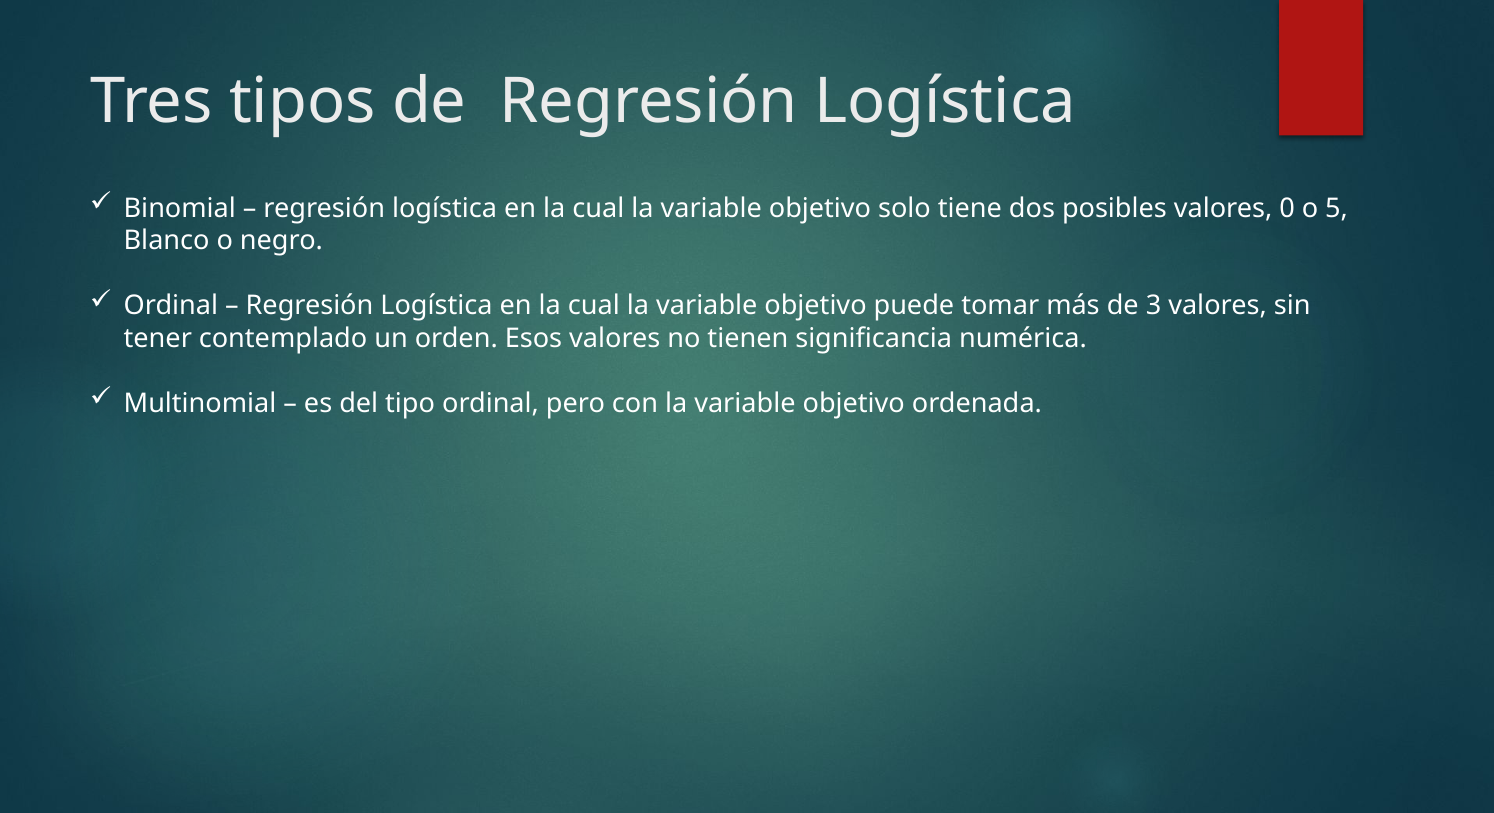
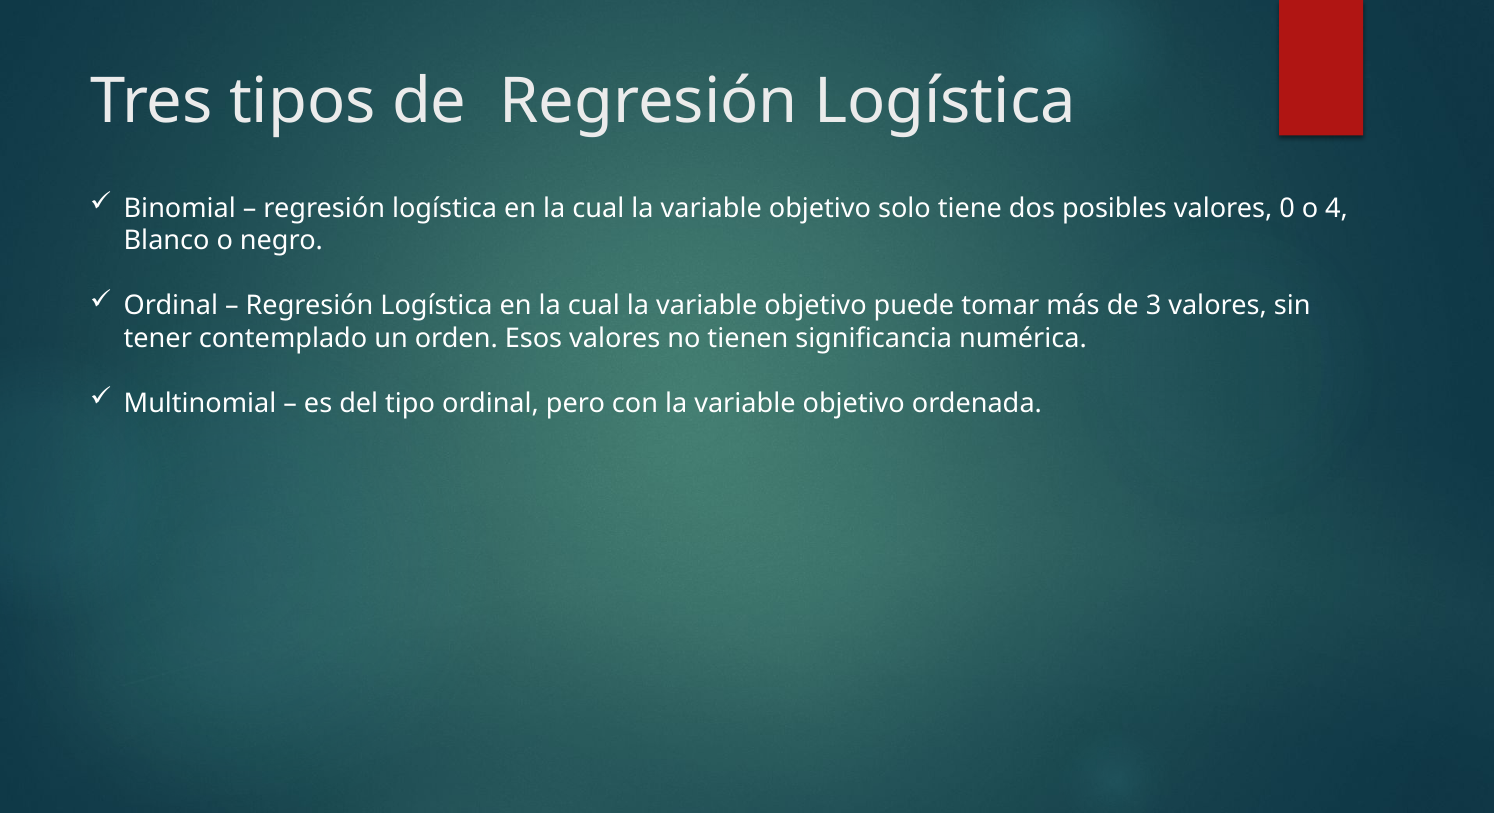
5: 5 -> 4
